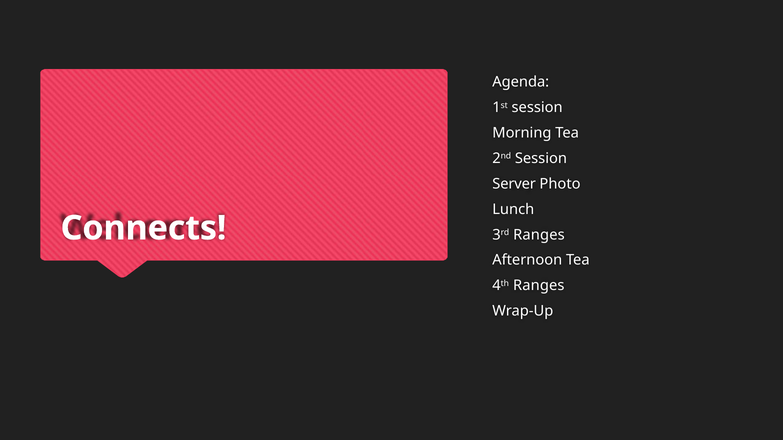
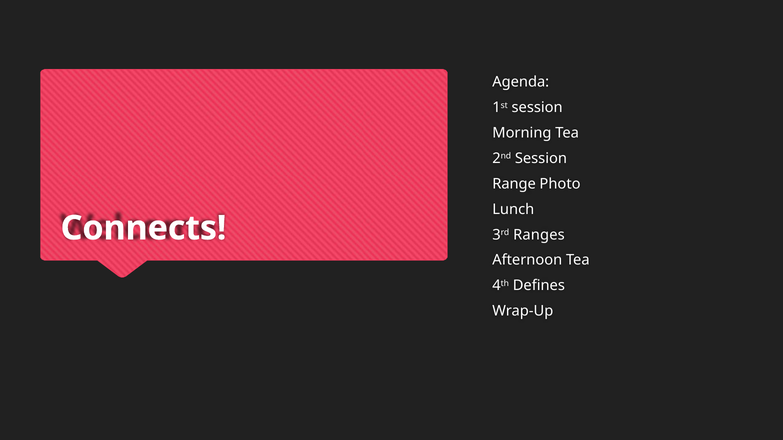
Server: Server -> Range
4th Ranges: Ranges -> Defines
